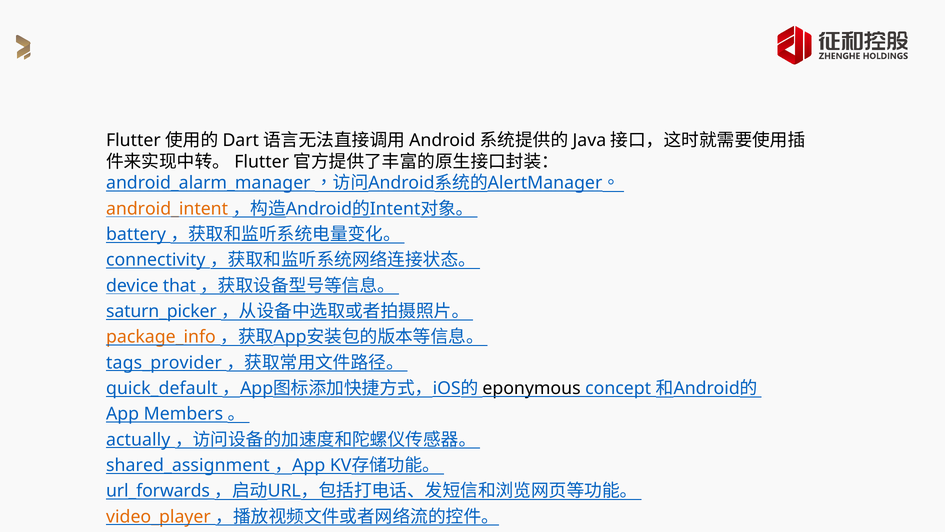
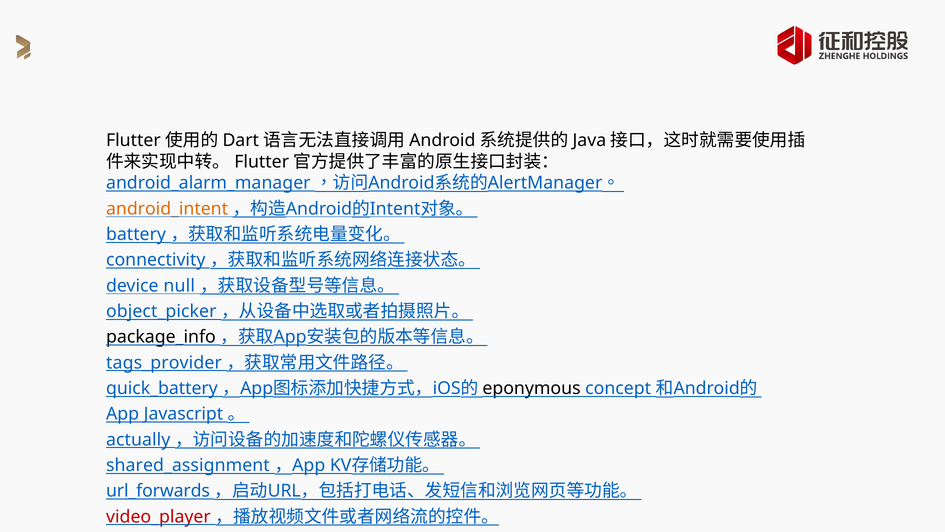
that: that -> null
saturn_picker: saturn_picker -> object_picker
package_info colour: orange -> black
quick_default: quick_default -> quick_battery
Members: Members -> Javascript
video_player colour: orange -> red
